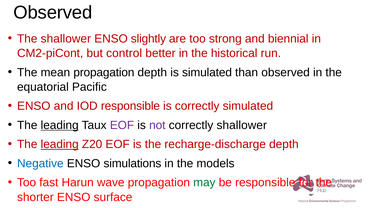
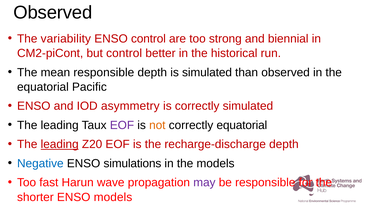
The shallower: shallower -> variability
ENSO slightly: slightly -> control
mean propagation: propagation -> responsible
IOD responsible: responsible -> asymmetry
leading at (60, 125) underline: present -> none
not colour: purple -> orange
correctly shallower: shallower -> equatorial
may colour: green -> purple
ENSO surface: surface -> models
